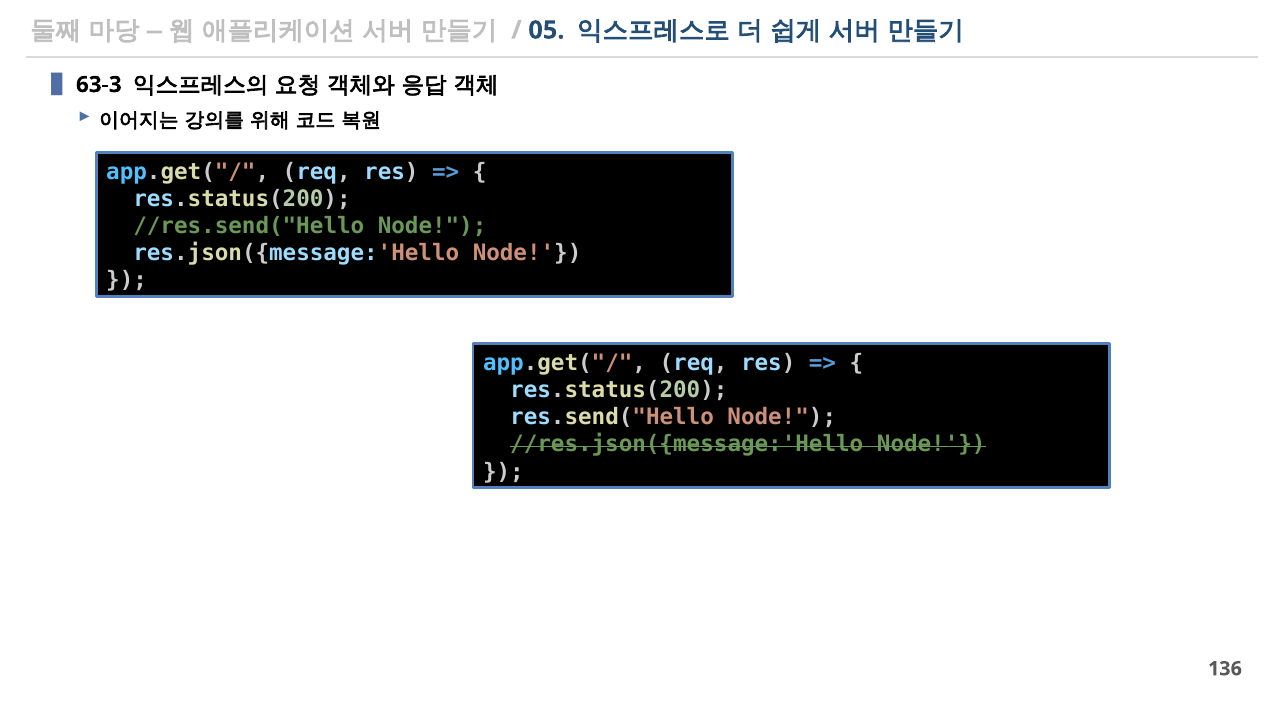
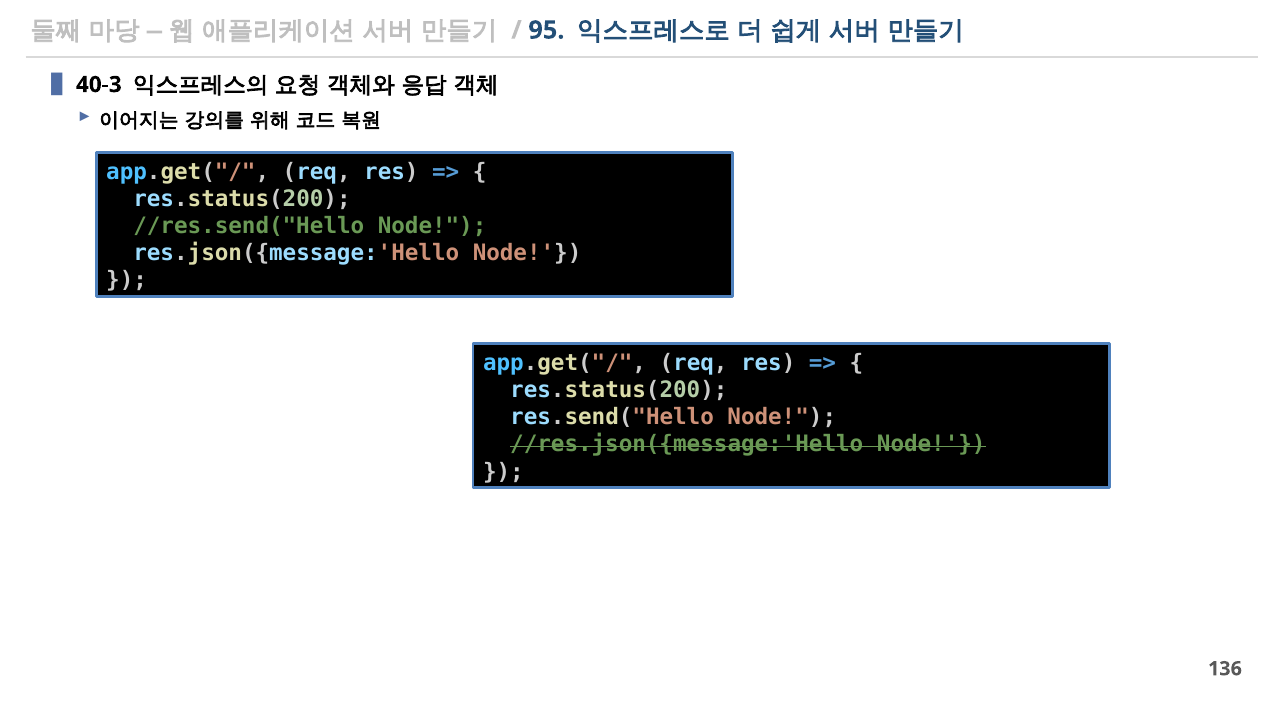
05: 05 -> 95
63-3: 63-3 -> 40-3
